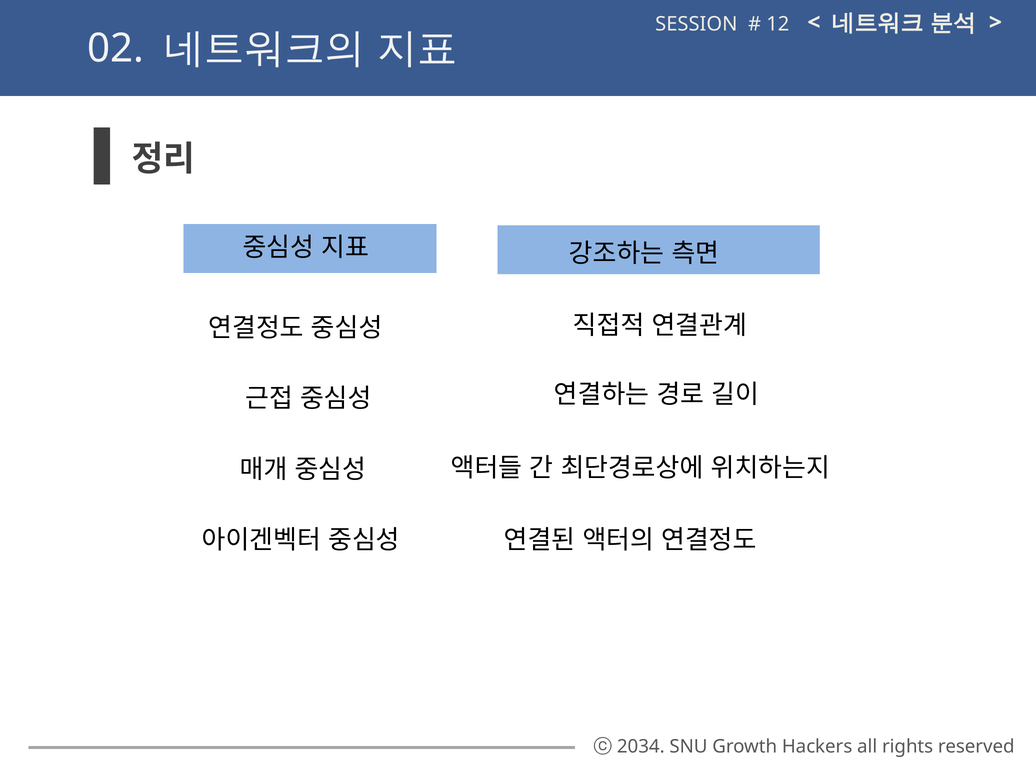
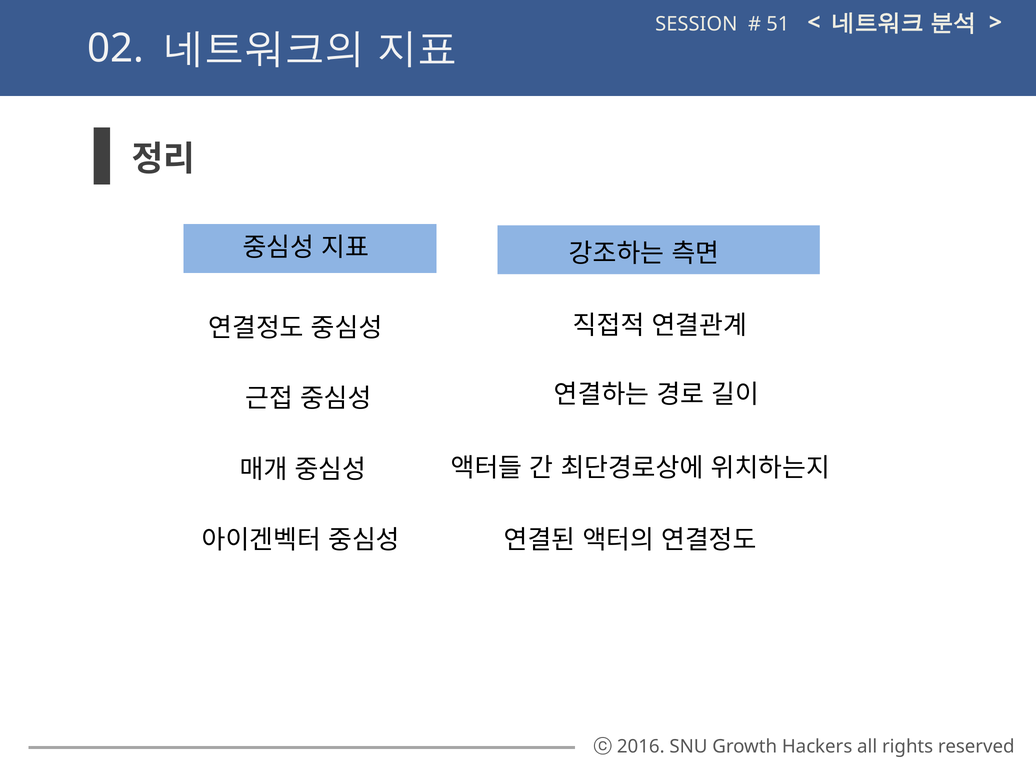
12: 12 -> 51
2034: 2034 -> 2016
